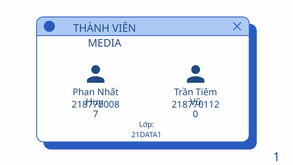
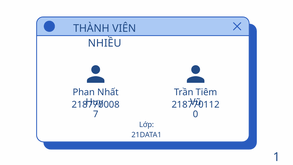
MEDIA: MEDIA -> NHIỀU
